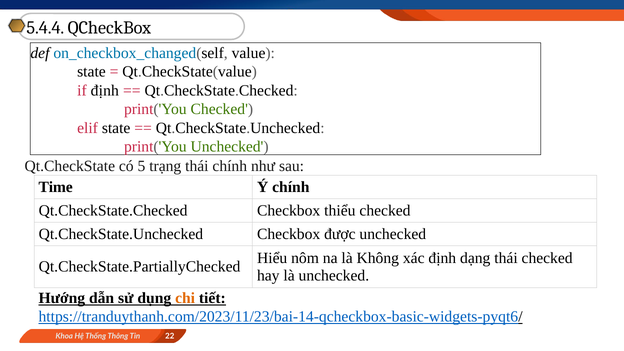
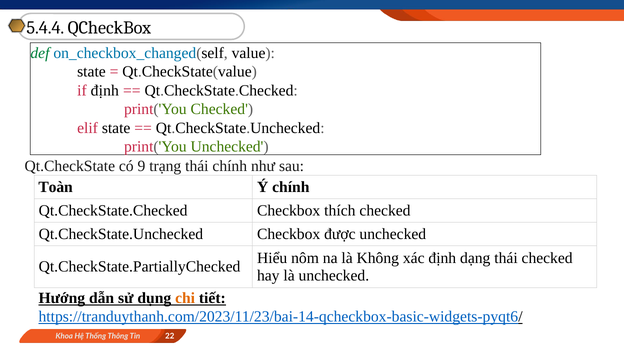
def colour: black -> green
5: 5 -> 9
Time: Time -> Toàn
thiểu: thiểu -> thích
